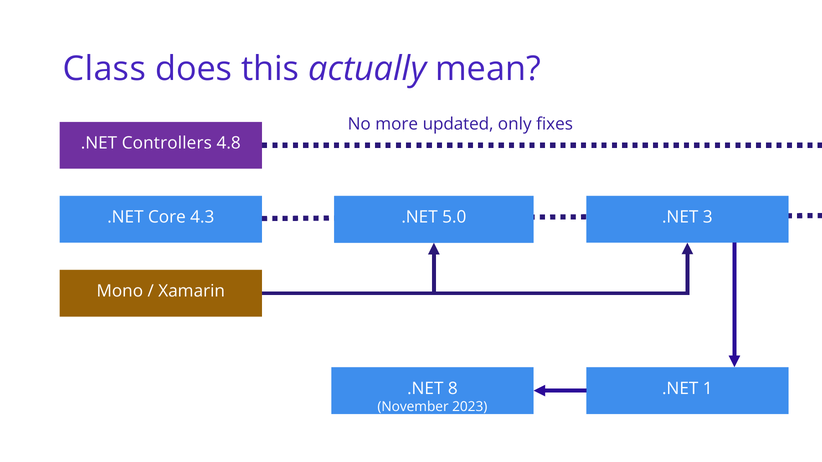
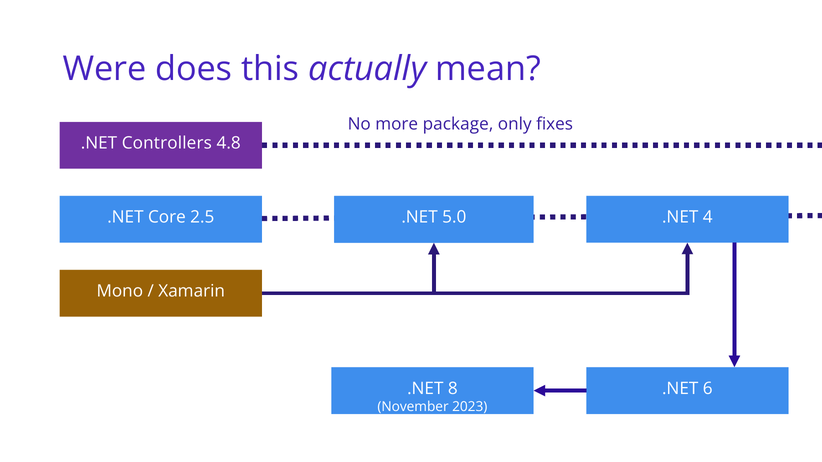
Class: Class -> Were
updated: updated -> package
4.3: 4.3 -> 2.5
3: 3 -> 4
1: 1 -> 6
